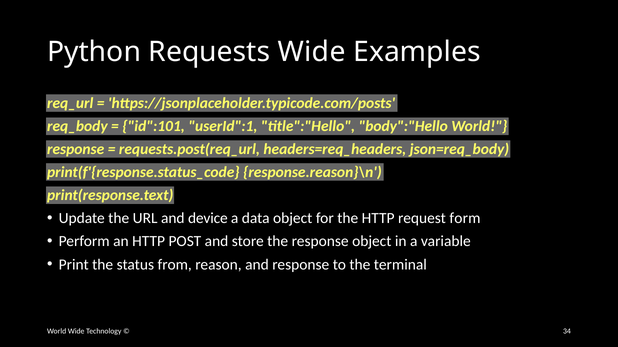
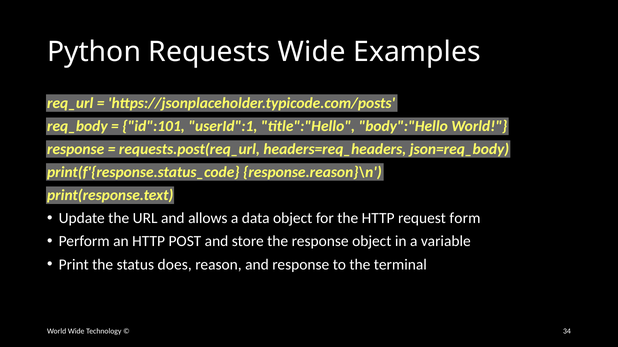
device: device -> allows
from: from -> does
